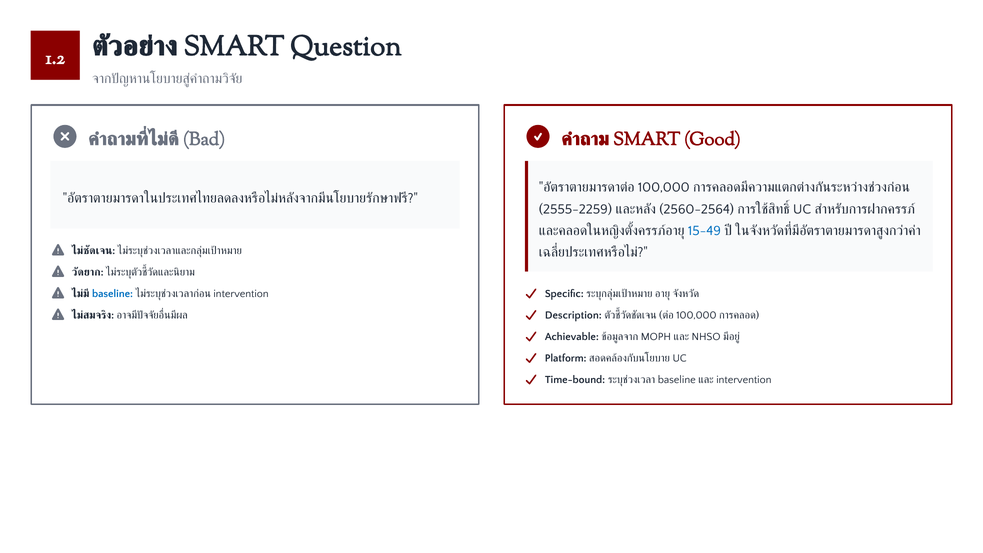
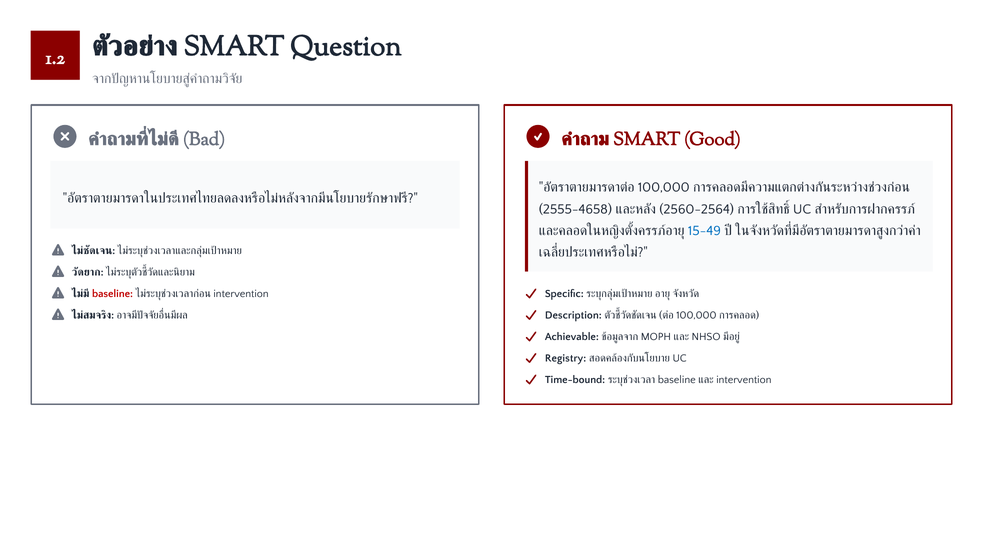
2555-2259: 2555-2259 -> 2555-4658
baseline colour: blue -> red
Platform: Platform -> Registry
